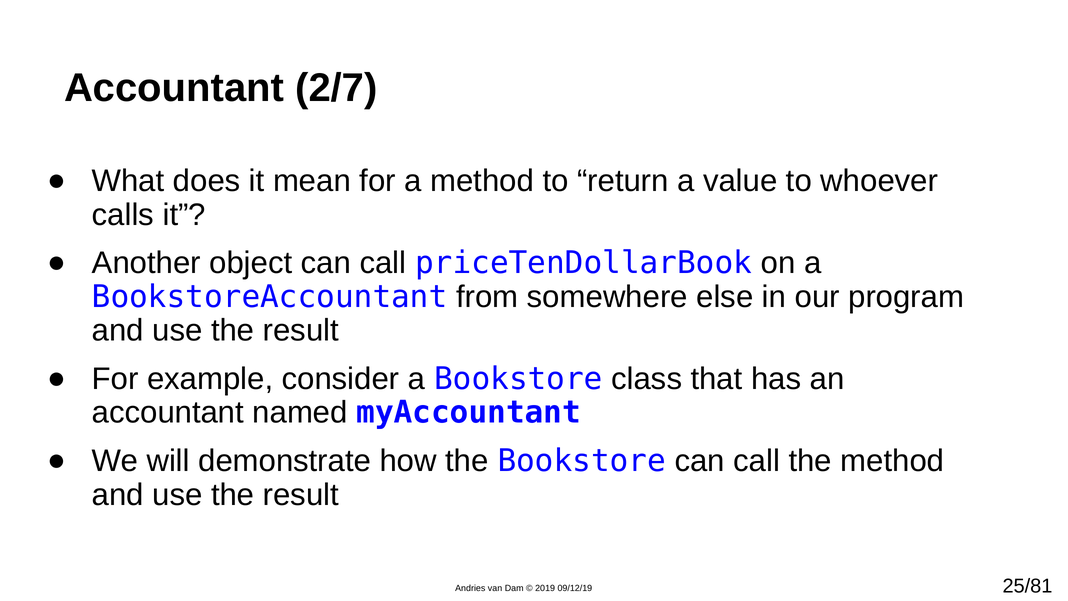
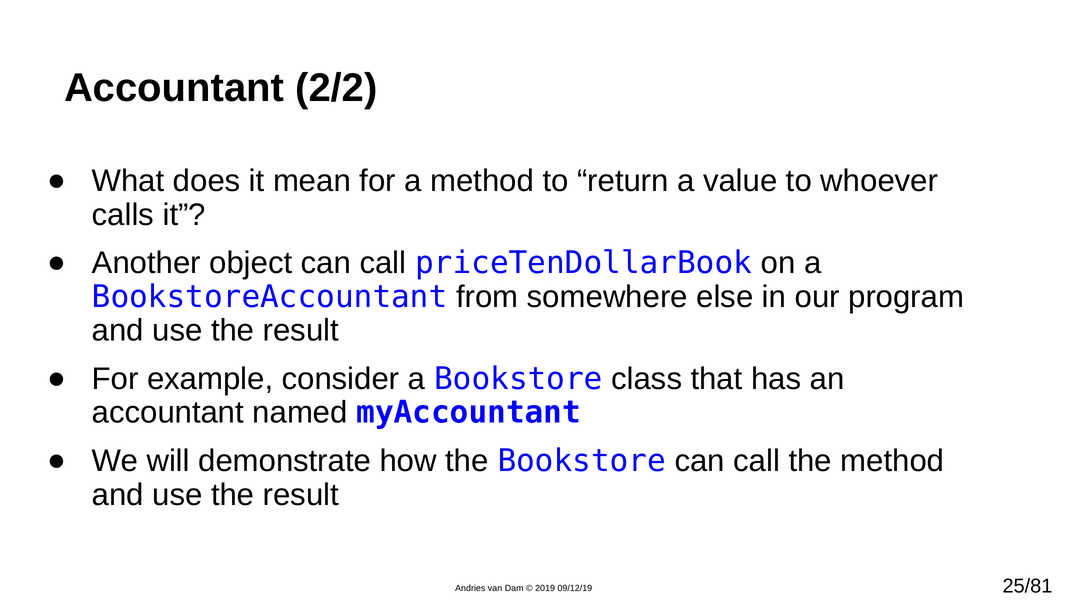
2/7: 2/7 -> 2/2
